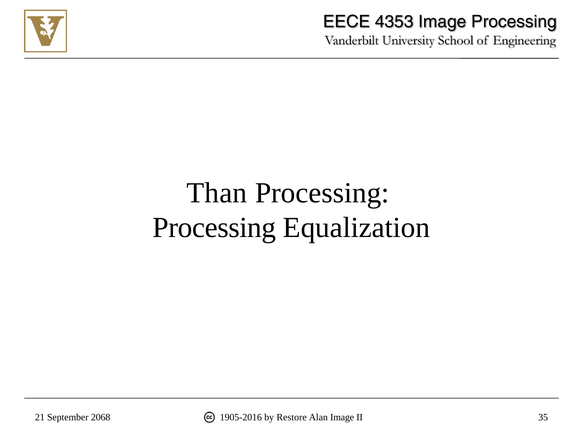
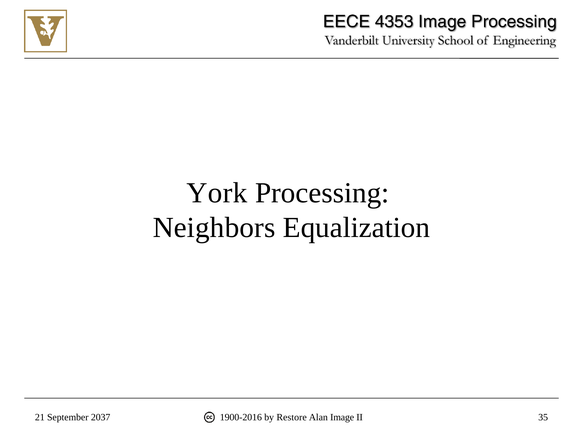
Than: Than -> York
Processing at (214, 228): Processing -> Neighbors
2068: 2068 -> 2037
1905-2016: 1905-2016 -> 1900-2016
